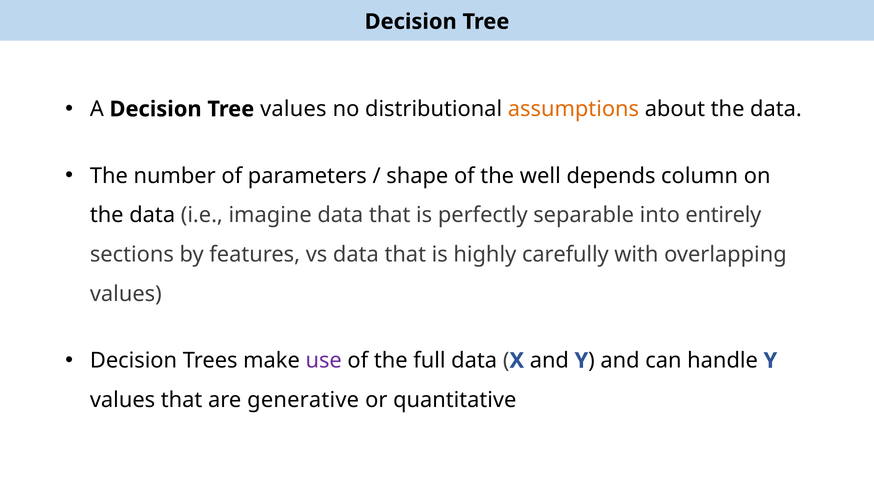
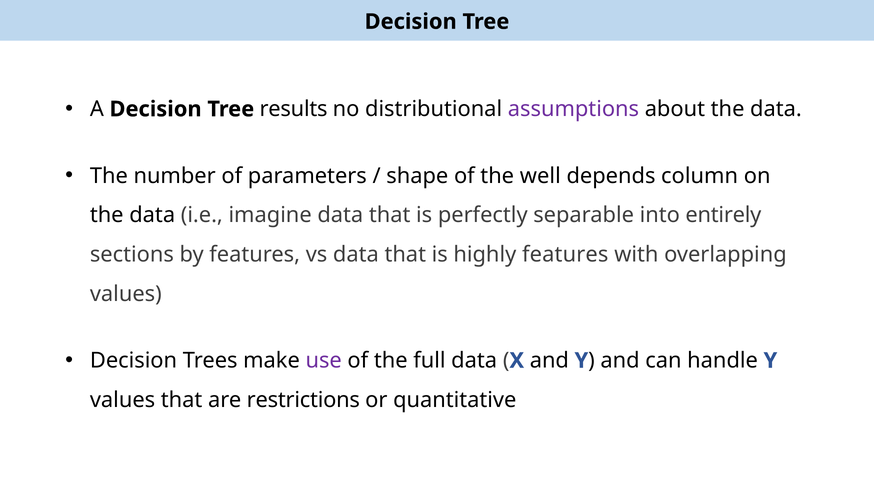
Tree values: values -> results
assumptions colour: orange -> purple
highly carefully: carefully -> features
generative: generative -> restrictions
